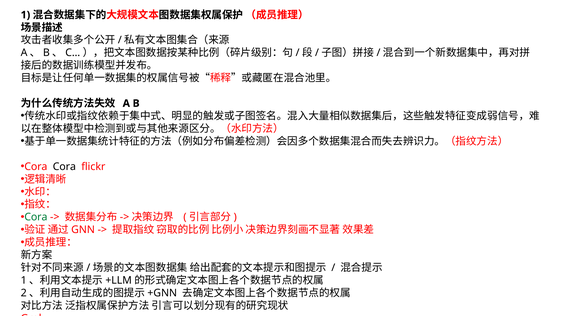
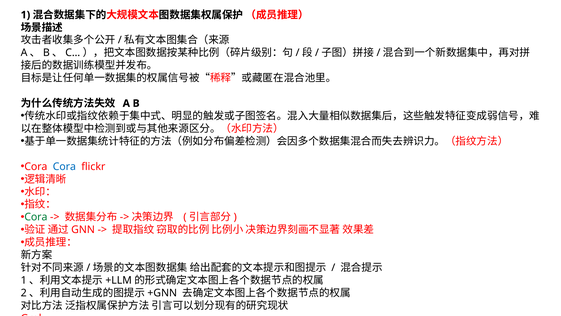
Cora at (64, 166) colour: black -> blue
